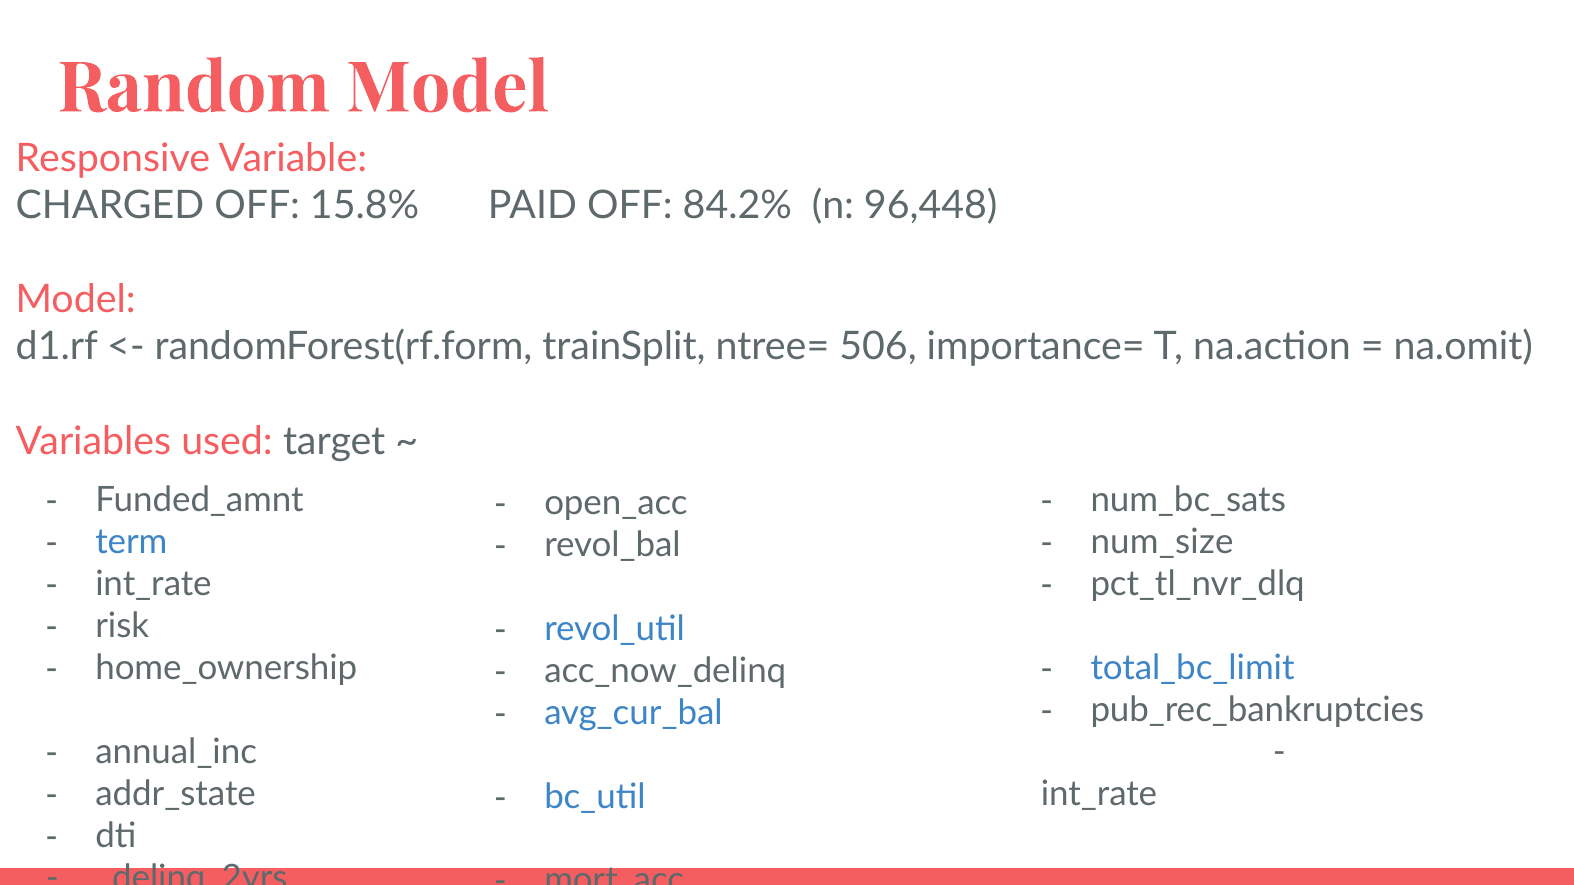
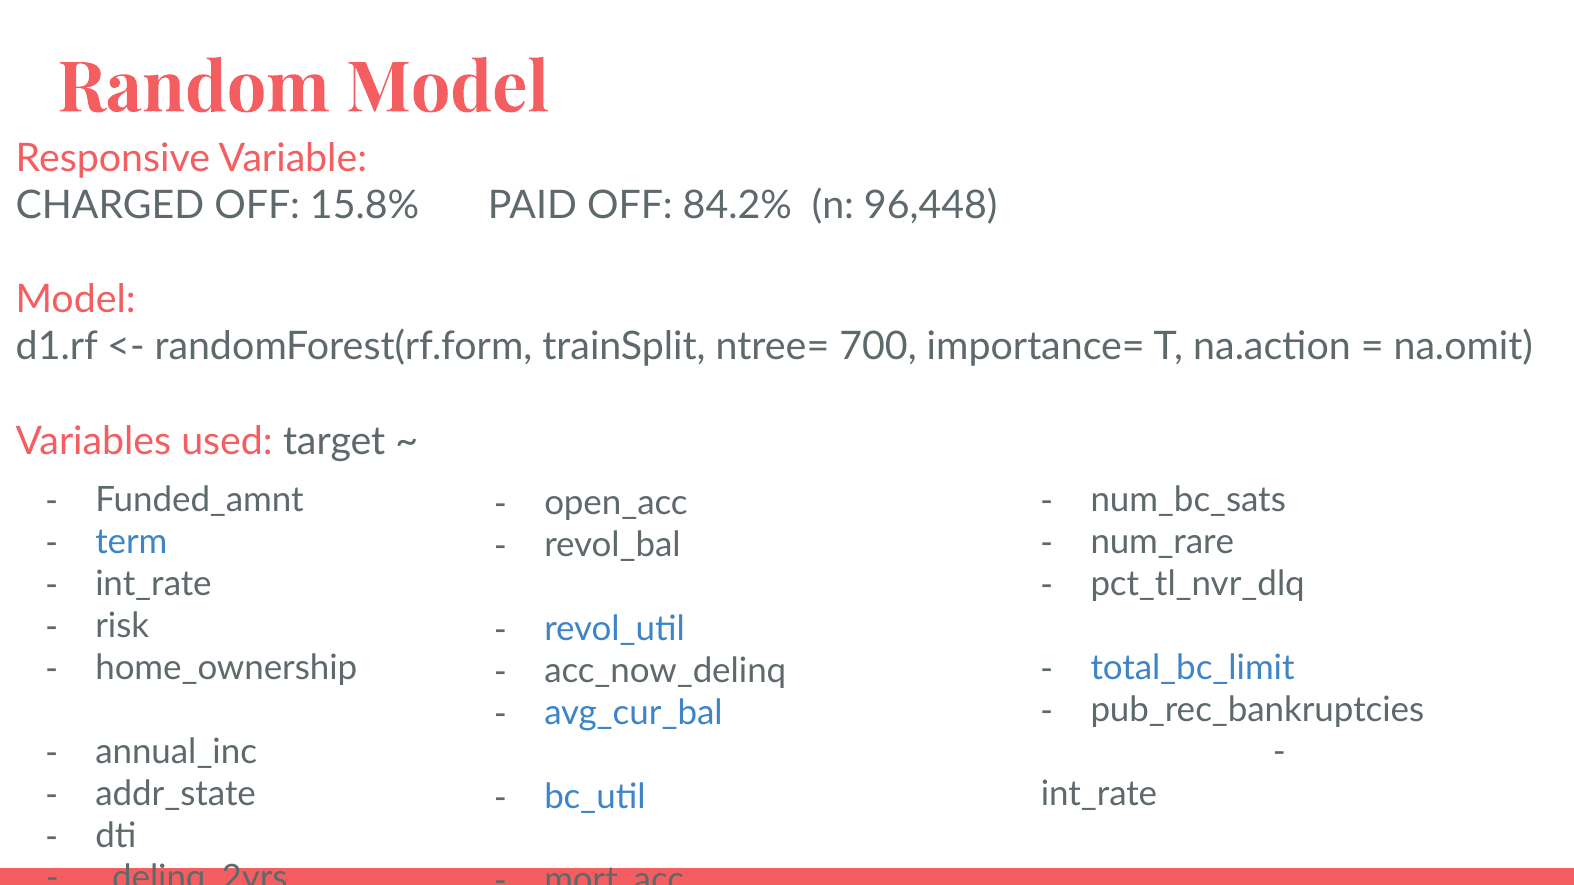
506: 506 -> 700
num_size: num_size -> num_rare
